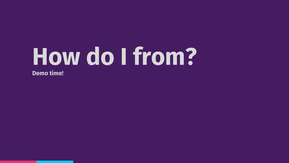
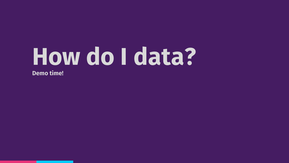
from: from -> data
